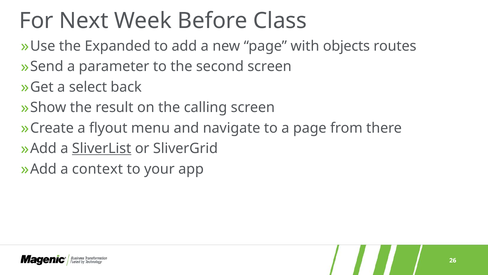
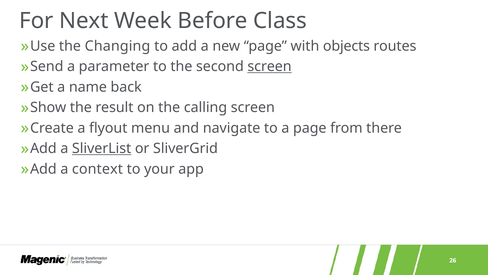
Expanded: Expanded -> Changing
screen at (270, 66) underline: none -> present
select: select -> name
